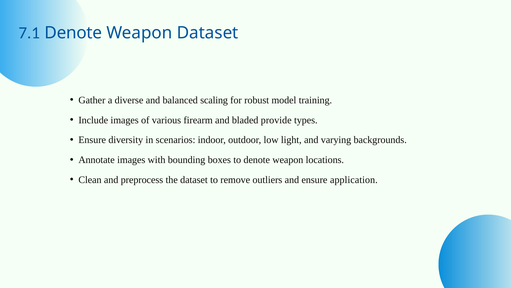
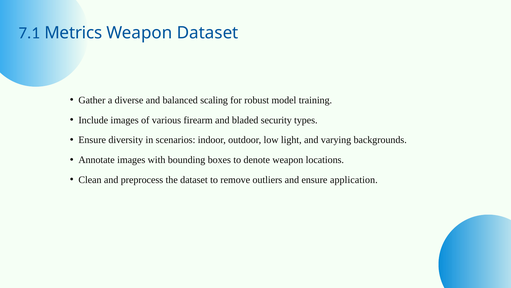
7.1 Denote: Denote -> Metrics
provide: provide -> security
